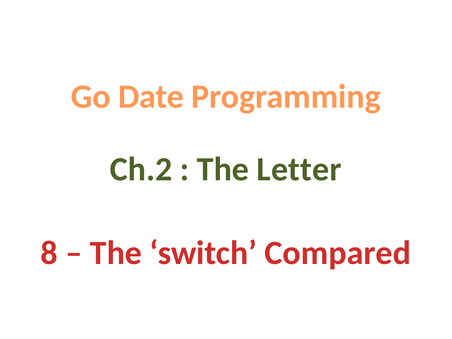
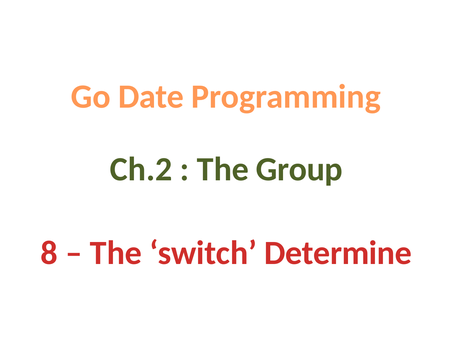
Letter: Letter -> Group
Compared: Compared -> Determine
